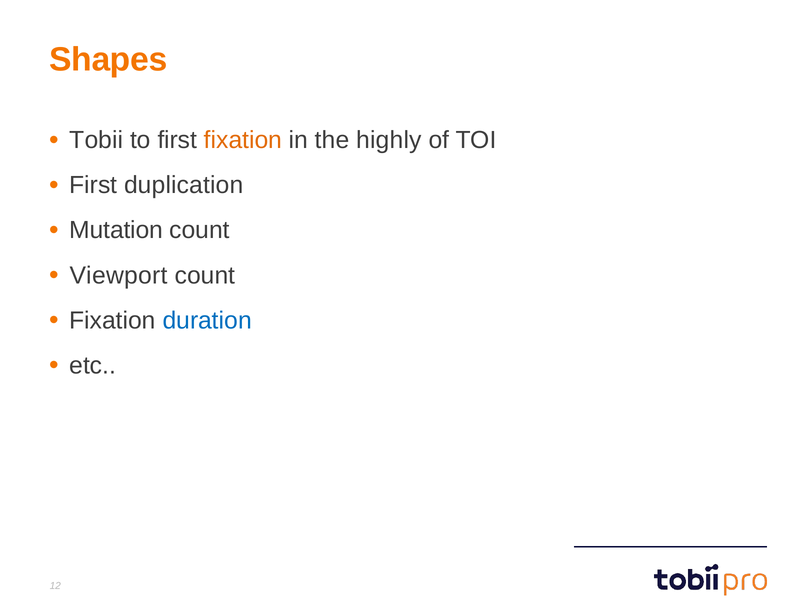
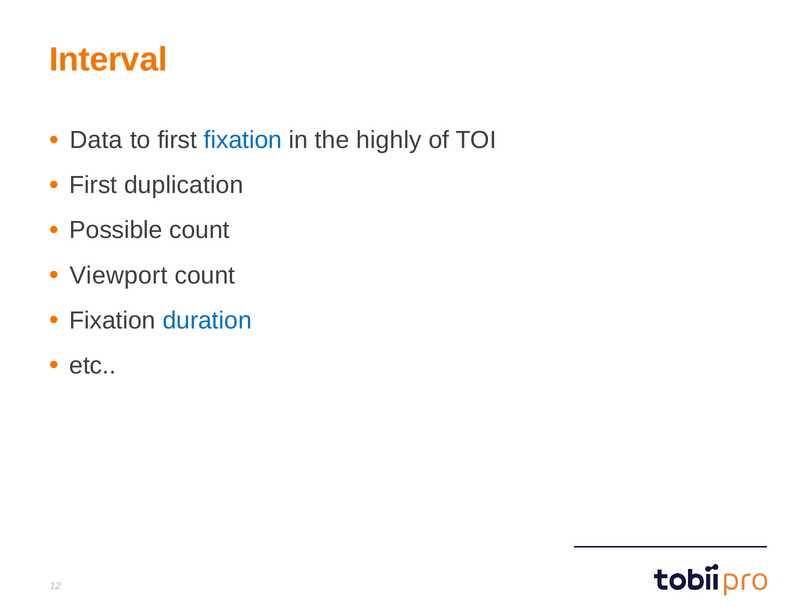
Shapes: Shapes -> Interval
Tobii: Tobii -> Data
fixation at (243, 140) colour: orange -> blue
Mutation: Mutation -> Possible
